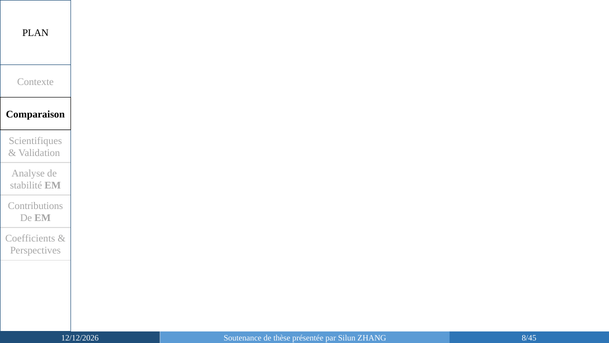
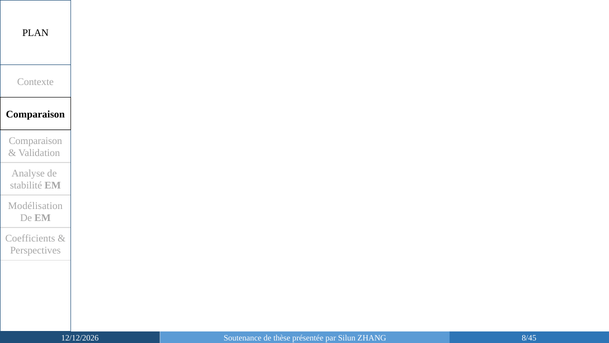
Scientifiques at (35, 141): Scientifiques -> Comparaison
Contributions: Contributions -> Modélisation
